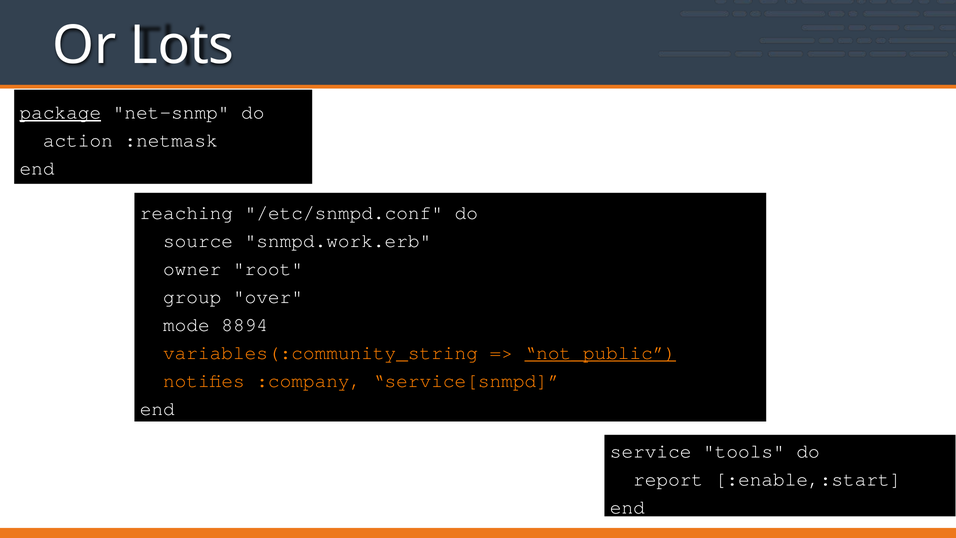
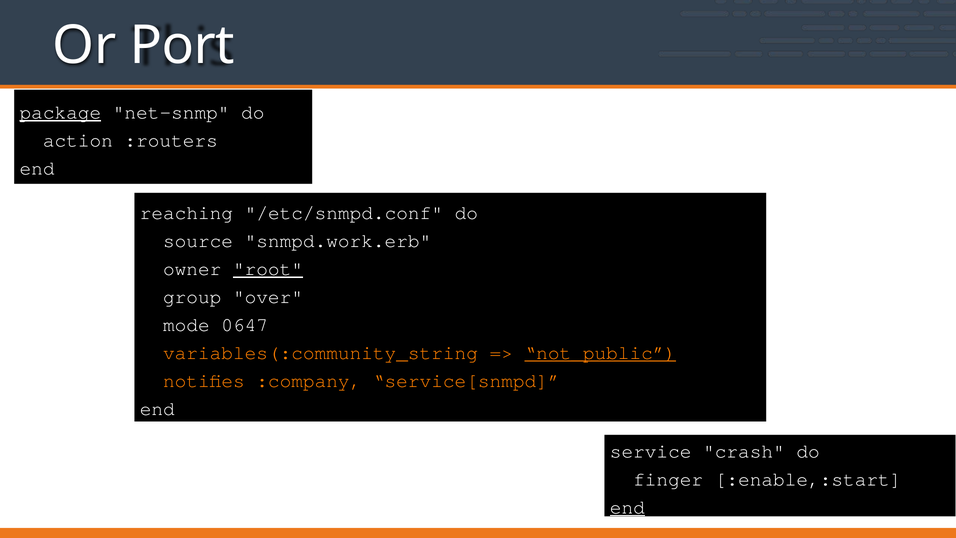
Lots: Lots -> Port
:netmask: :netmask -> :routers
root underline: none -> present
8894: 8894 -> 0647
tools: tools -> crash
report: report -> finger
end at (627, 507) underline: none -> present
